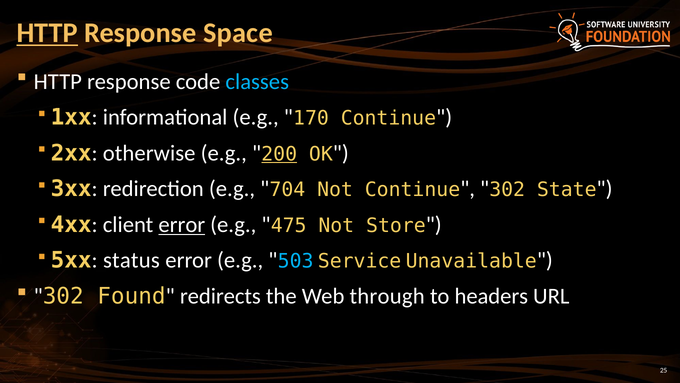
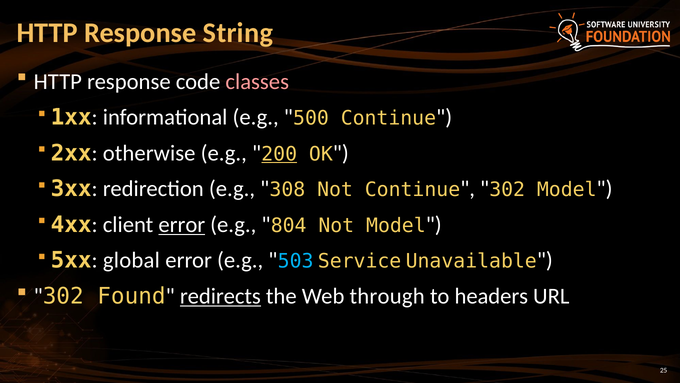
HTTP at (47, 33) underline: present -> none
Space: Space -> String
classes colour: light blue -> pink
170: 170 -> 500
704: 704 -> 308
302 State: State -> Model
475: 475 -> 804
Not Store: Store -> Model
status: status -> global
redirects underline: none -> present
